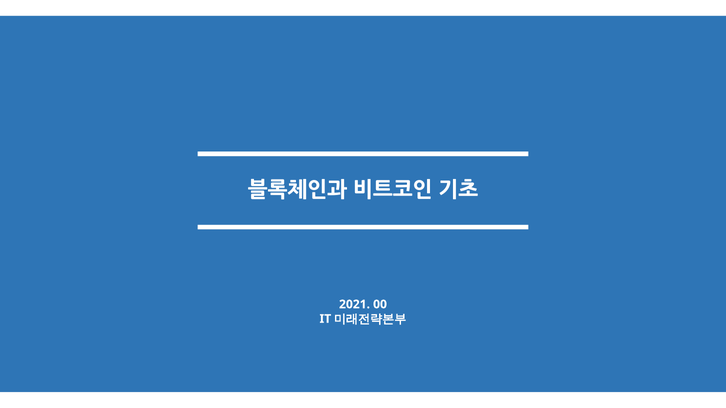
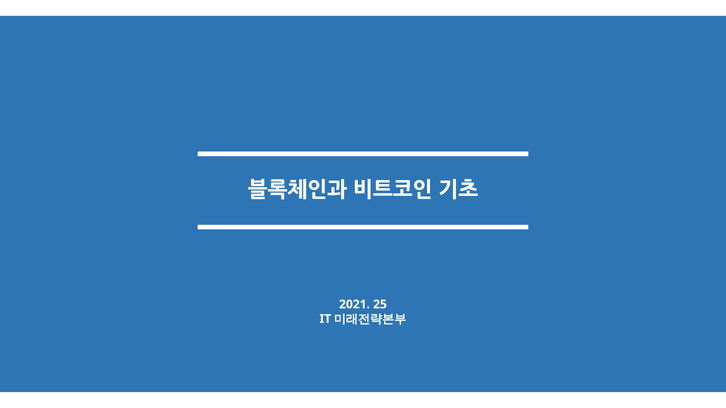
00: 00 -> 25
